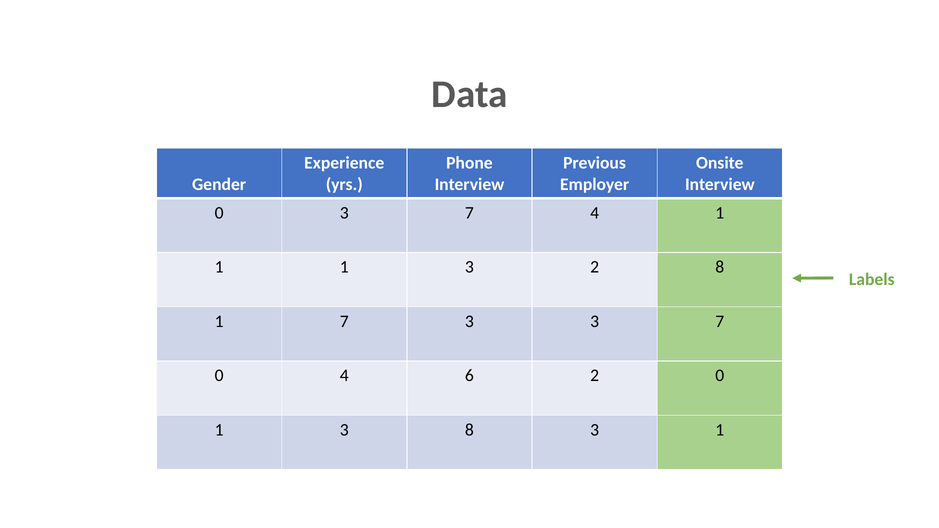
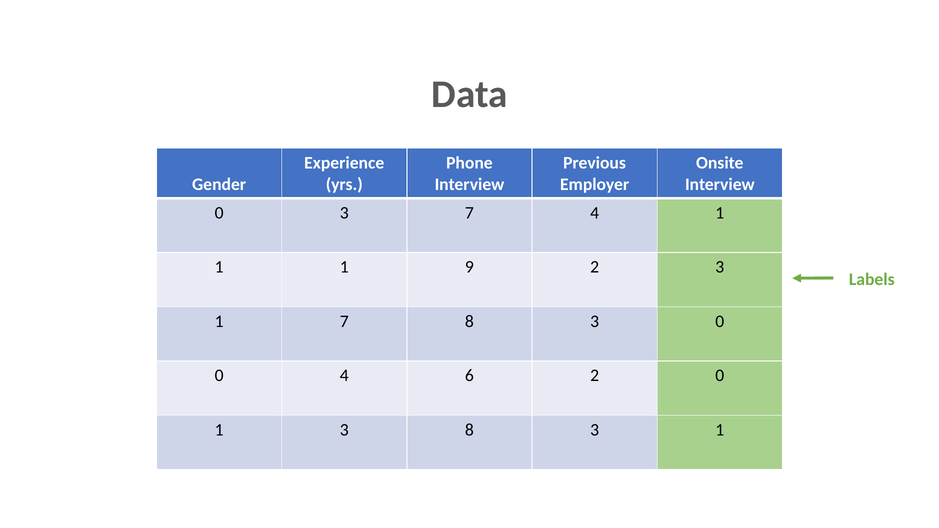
1 1 3: 3 -> 9
2 8: 8 -> 3
7 3: 3 -> 8
7 at (720, 321): 7 -> 0
